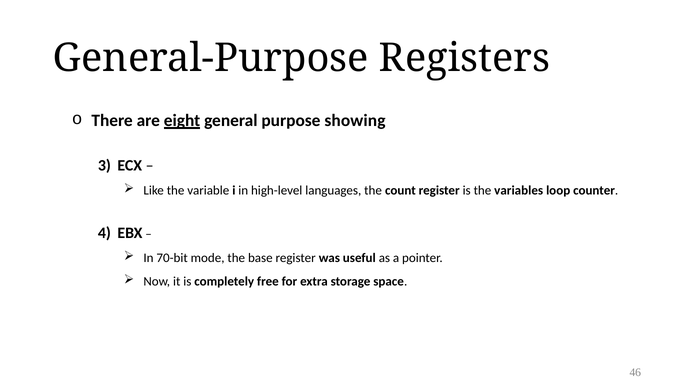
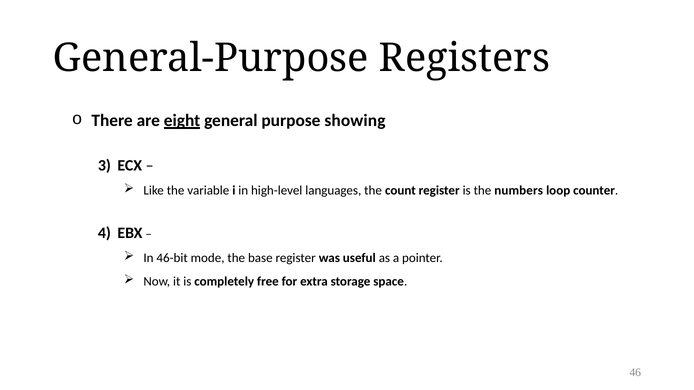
variables: variables -> numbers
70-bit: 70-bit -> 46-bit
